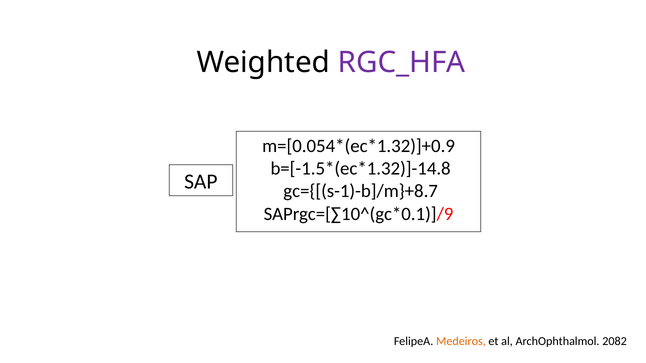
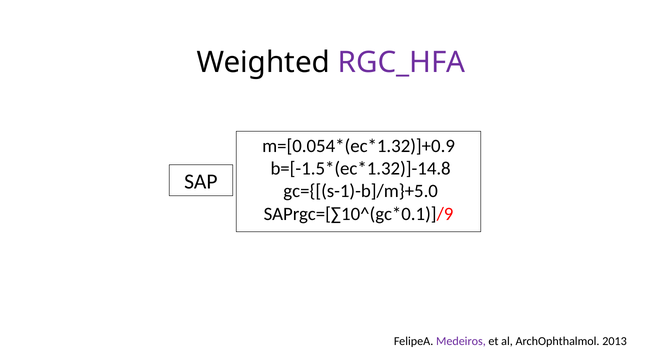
gc={[(s-1)-b]/m}+8.7: gc={[(s-1)-b]/m}+8.7 -> gc={[(s-1)-b]/m}+5.0
Medeiros colour: orange -> purple
2082: 2082 -> 2013
